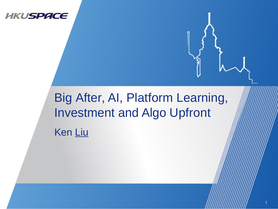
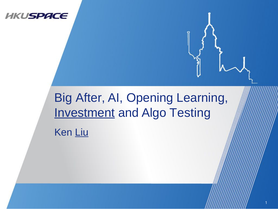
Platform: Platform -> Opening
Investment underline: none -> present
Upfront: Upfront -> Testing
